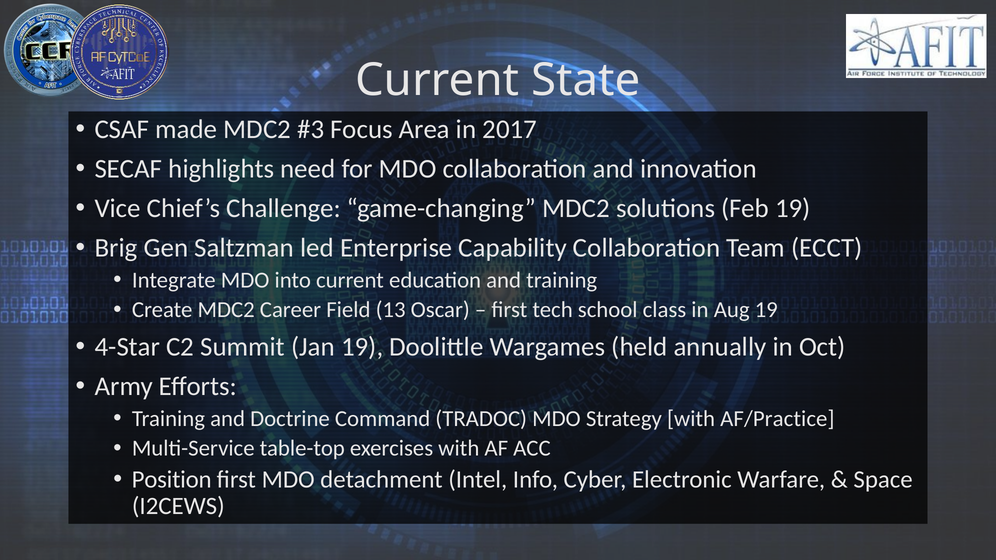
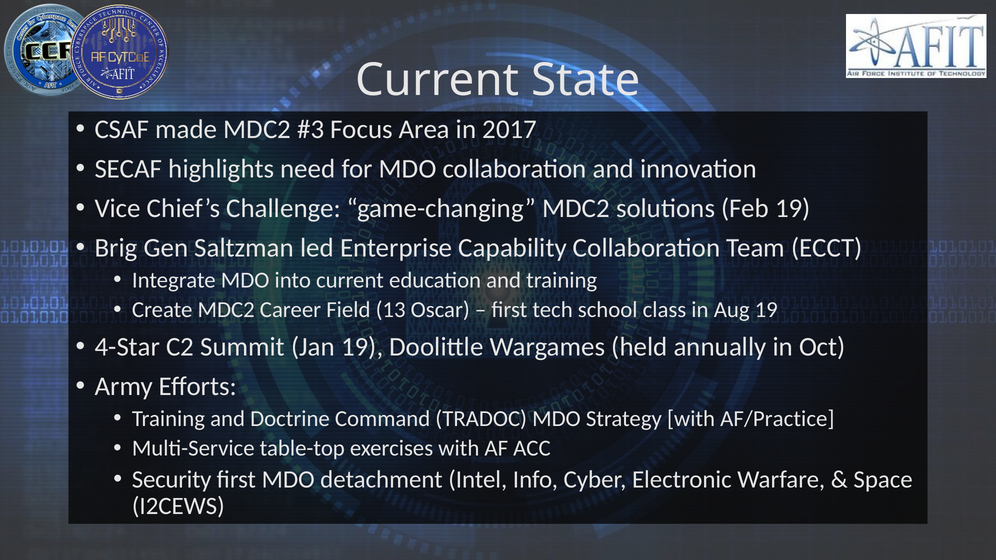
Position: Position -> Security
